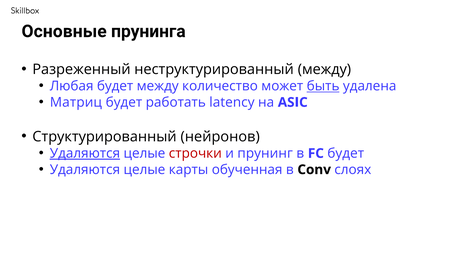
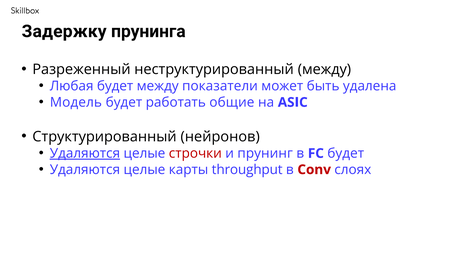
Основные: Основные -> Задержку
количество: количество -> показатели
быть underline: present -> none
Матриц: Матриц -> Модель
latency: latency -> общие
обученная: обученная -> throughput
Conv colour: black -> red
